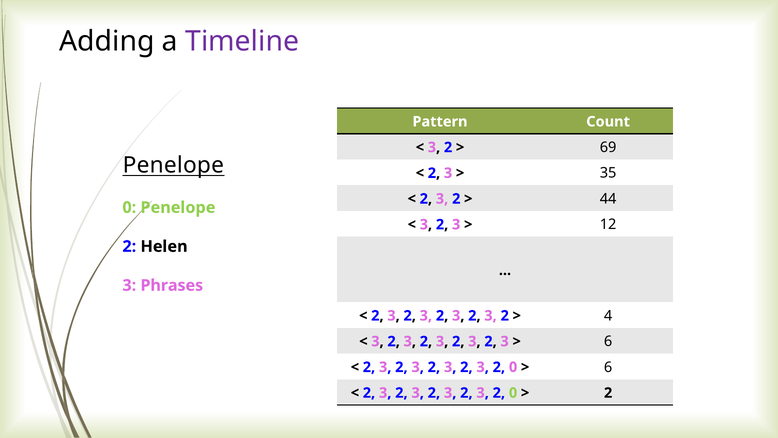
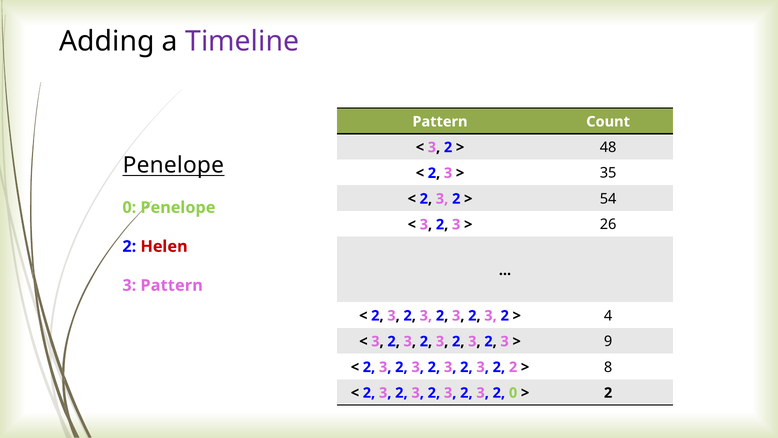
69: 69 -> 48
44: 44 -> 54
12: 12 -> 26
Helen colour: black -> red
3 Phrases: Phrases -> Pattern
6 at (608, 341): 6 -> 9
0 at (513, 367): 0 -> 2
6 at (608, 367): 6 -> 8
